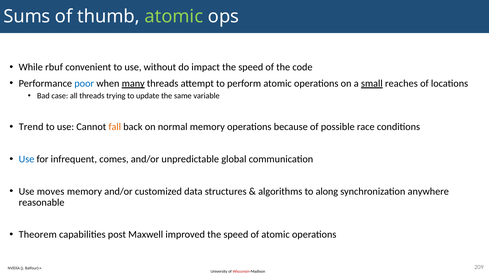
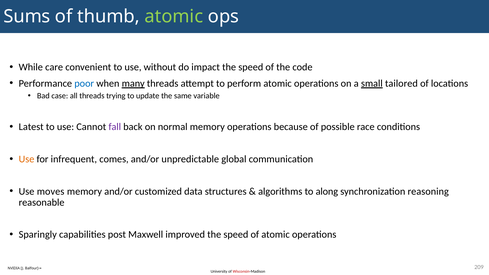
rbuf: rbuf -> care
reaches: reaches -> tailored
Trend: Trend -> Latest
fall colour: orange -> purple
Use at (27, 159) colour: blue -> orange
anywhere: anywhere -> reasoning
Theorem: Theorem -> Sparingly
